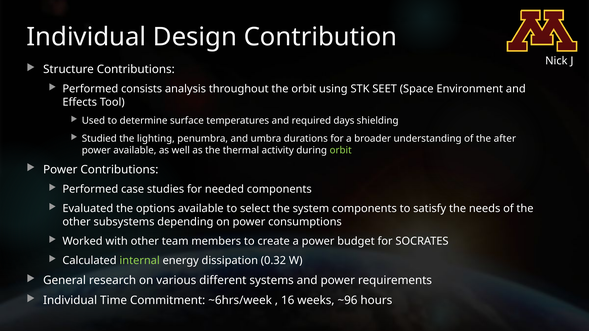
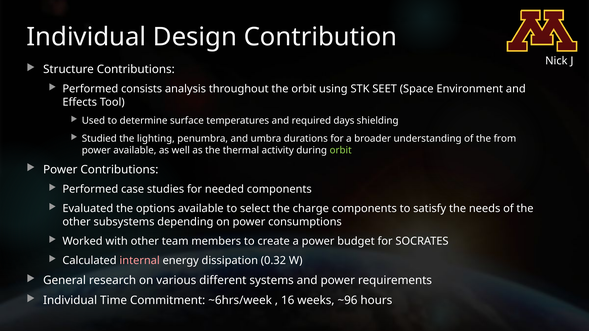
after: after -> from
system: system -> charge
internal colour: light green -> pink
